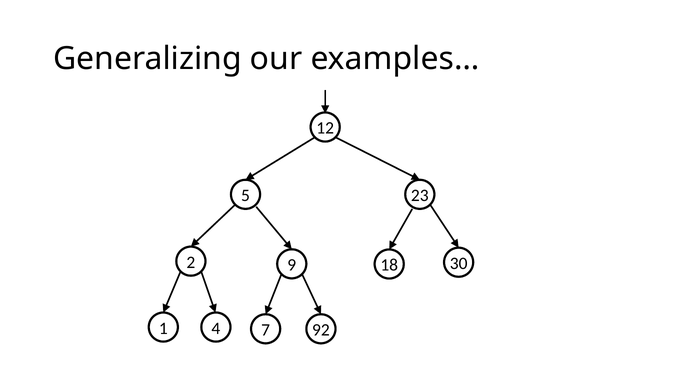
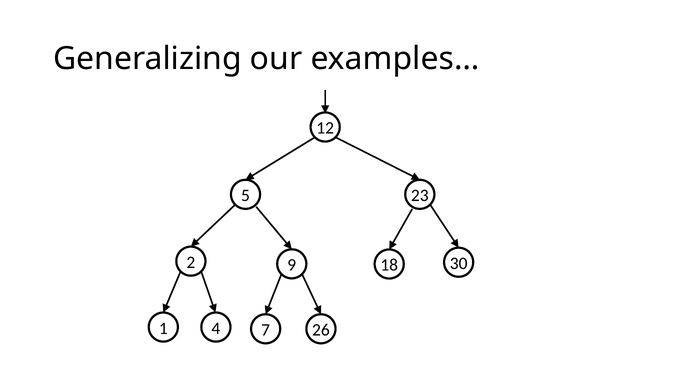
92: 92 -> 26
